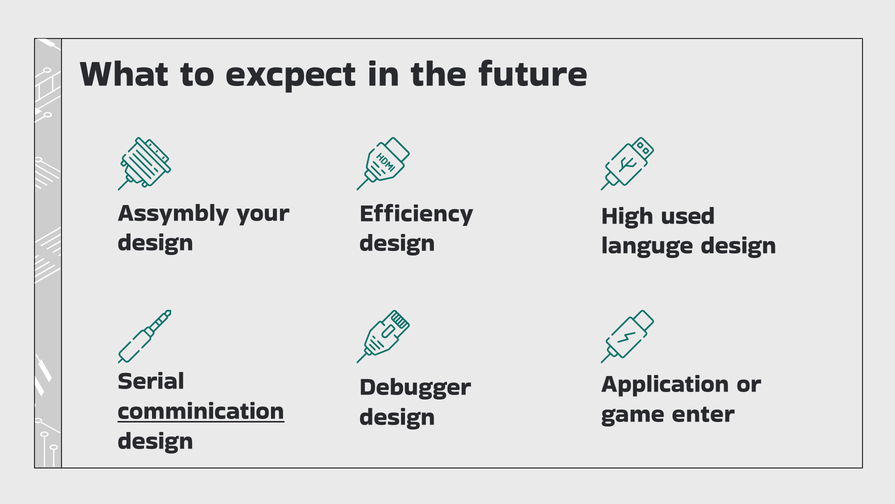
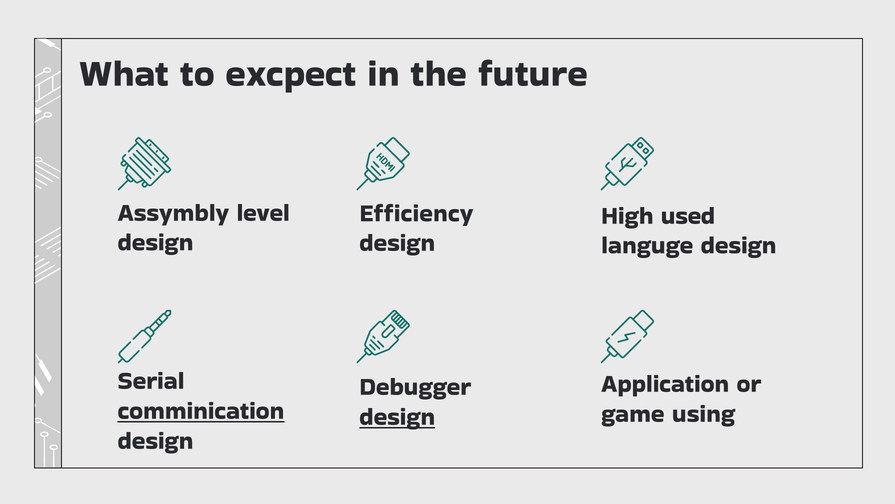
your: your -> level
enter: enter -> using
design at (397, 416) underline: none -> present
